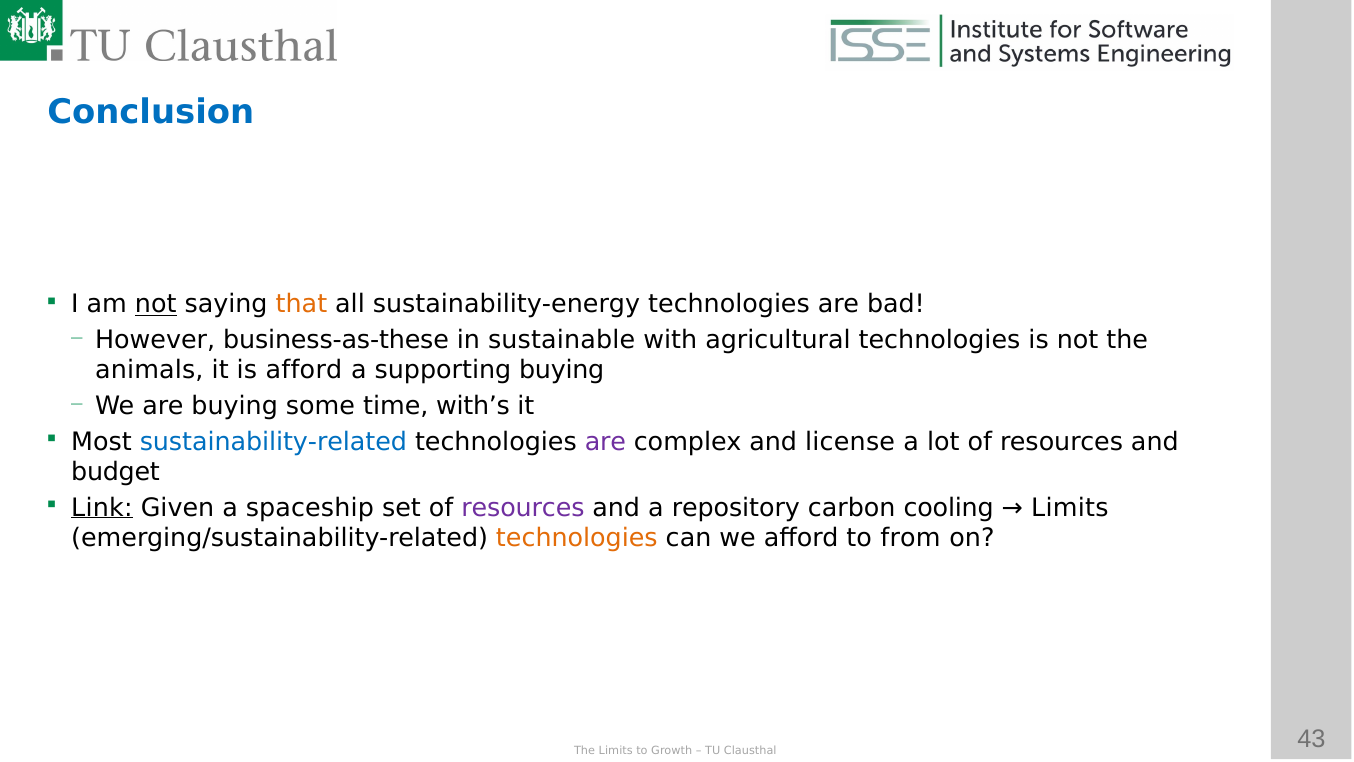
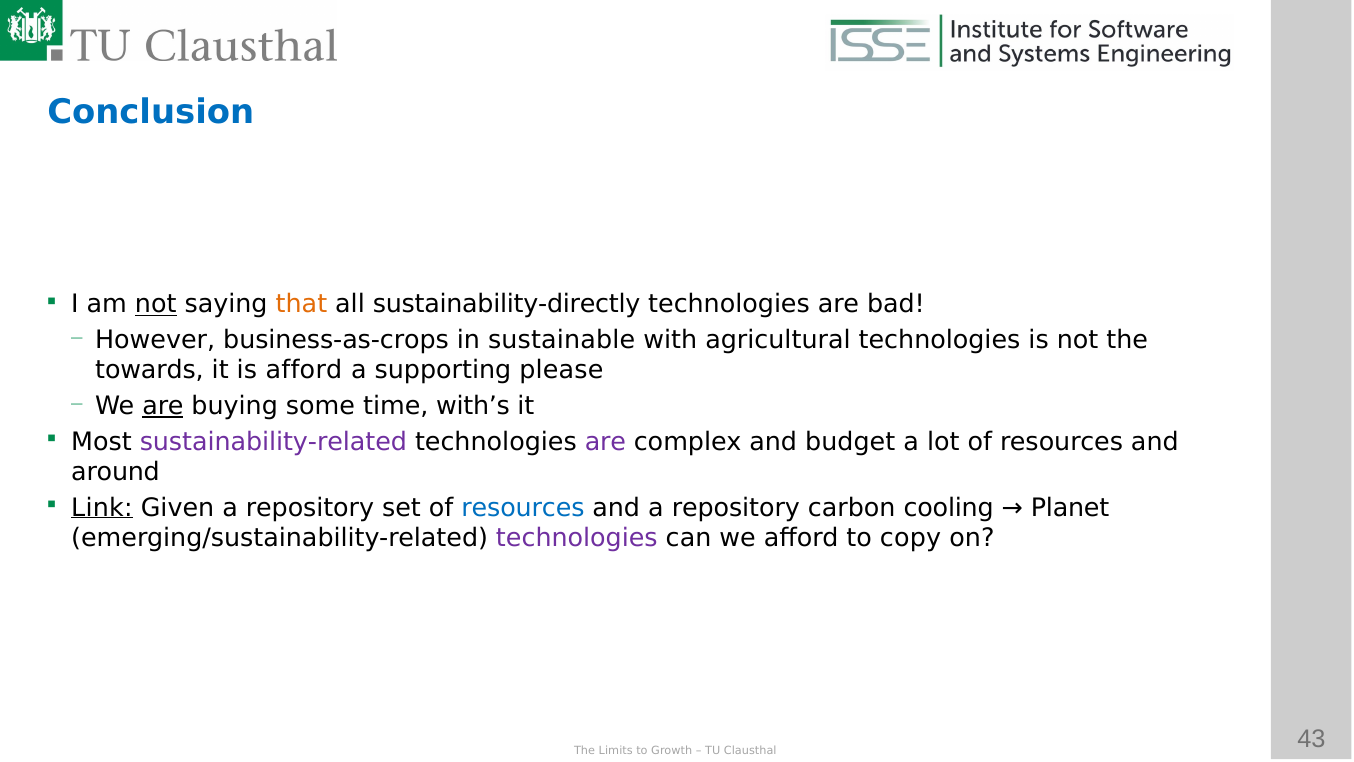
sustainability-energy: sustainability-energy -> sustainability-directly
business-as-these: business-as-these -> business-as-crops
animals: animals -> towards
supporting buying: buying -> please
are at (163, 406) underline: none -> present
sustainability-related colour: blue -> purple
license: license -> budget
budget: budget -> around
Given a spaceship: spaceship -> repository
resources at (523, 507) colour: purple -> blue
Limits at (1070, 507): Limits -> Planet
technologies at (577, 538) colour: orange -> purple
from: from -> copy
